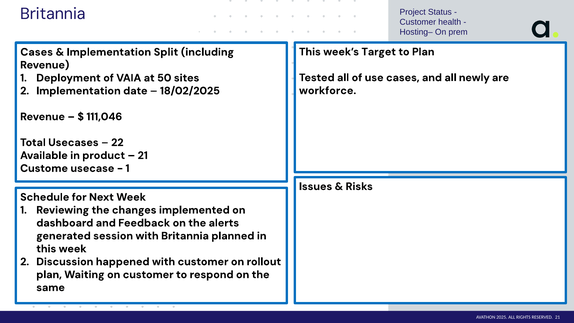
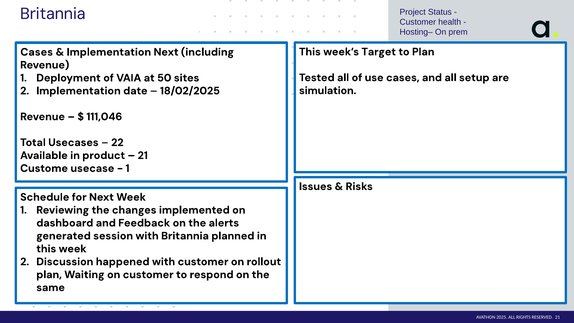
Implementation Split: Split -> Next
newly: newly -> setup
workforce: workforce -> simulation
